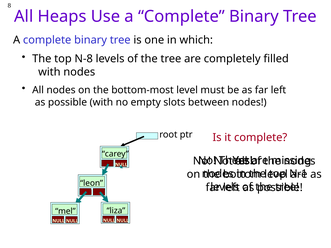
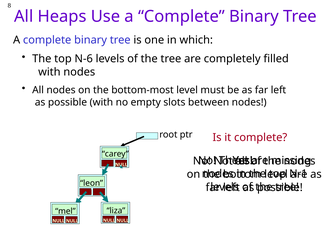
N-8: N-8 -> N-6
